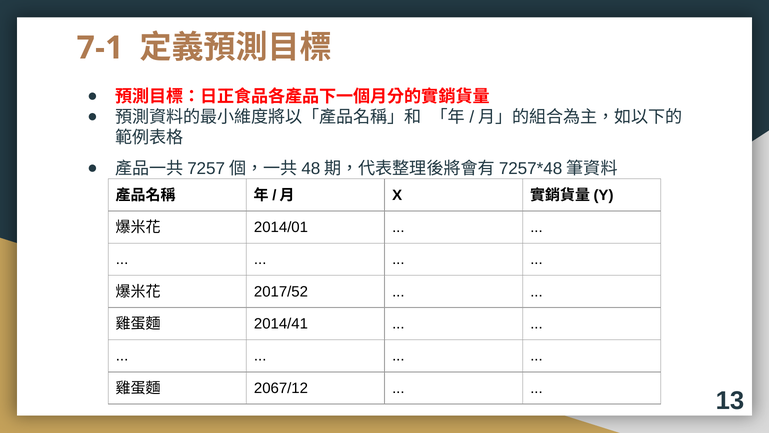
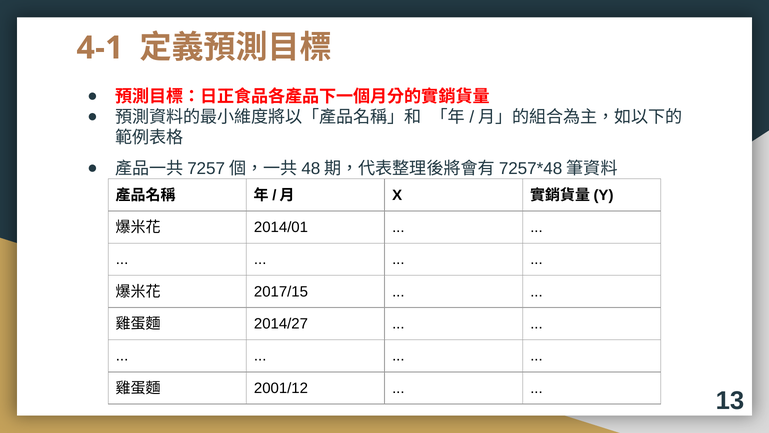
7-1: 7-1 -> 4-1
2017/52: 2017/52 -> 2017/15
2014/41: 2014/41 -> 2014/27
2067/12: 2067/12 -> 2001/12
